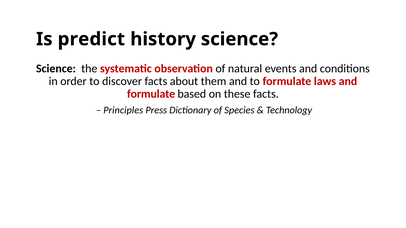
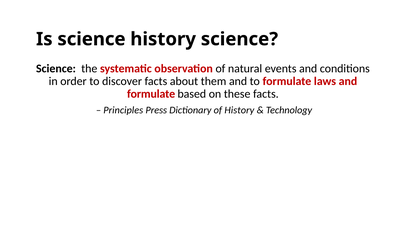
Is predict: predict -> science
of Species: Species -> History
